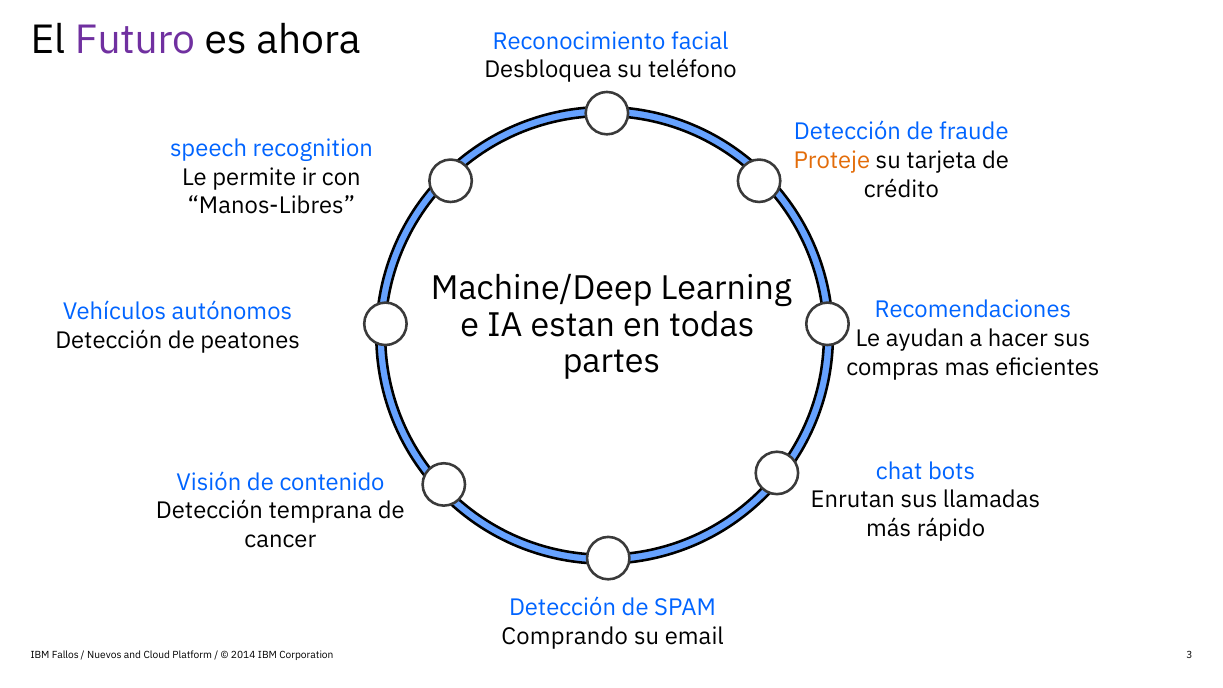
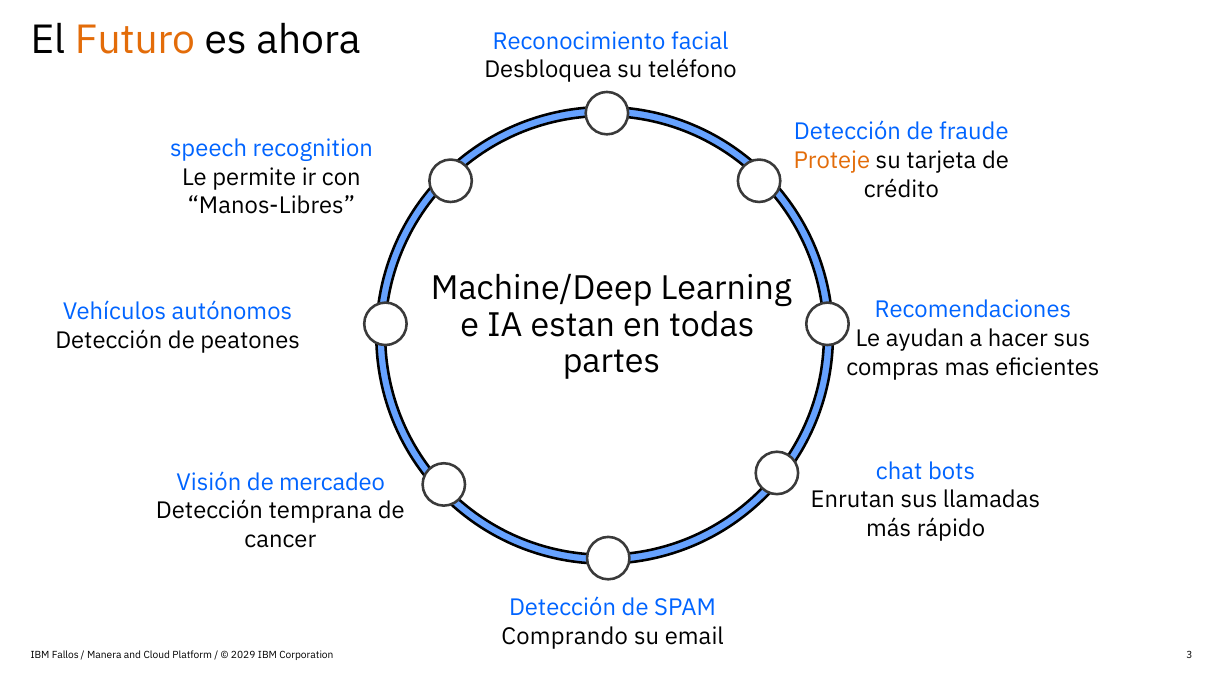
Futuro colour: purple -> orange
contenido: contenido -> mercadeo
Nuevos: Nuevos -> Manera
2014: 2014 -> 2029
